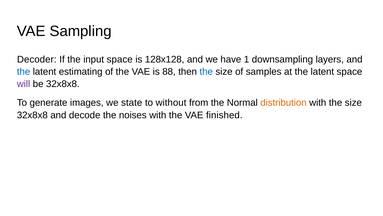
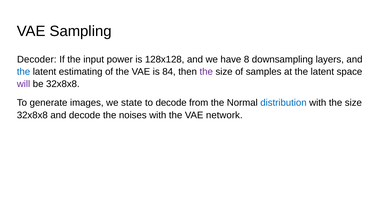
input space: space -> power
1: 1 -> 8
88: 88 -> 84
the at (206, 72) colour: blue -> purple
to without: without -> decode
distribution colour: orange -> blue
finished: finished -> network
